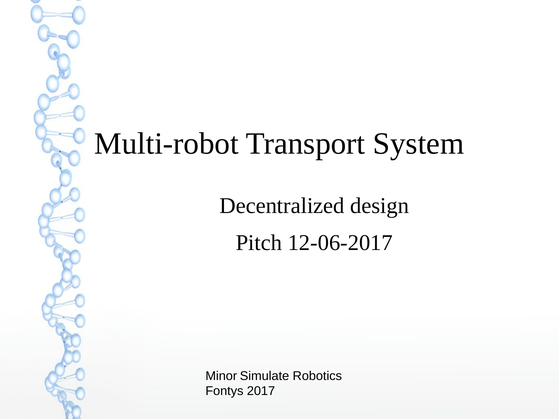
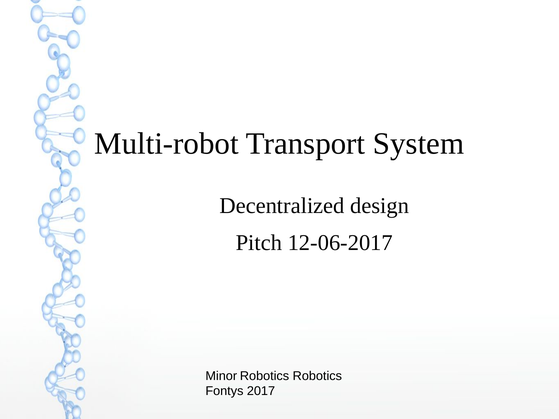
Minor Simulate: Simulate -> Robotics
